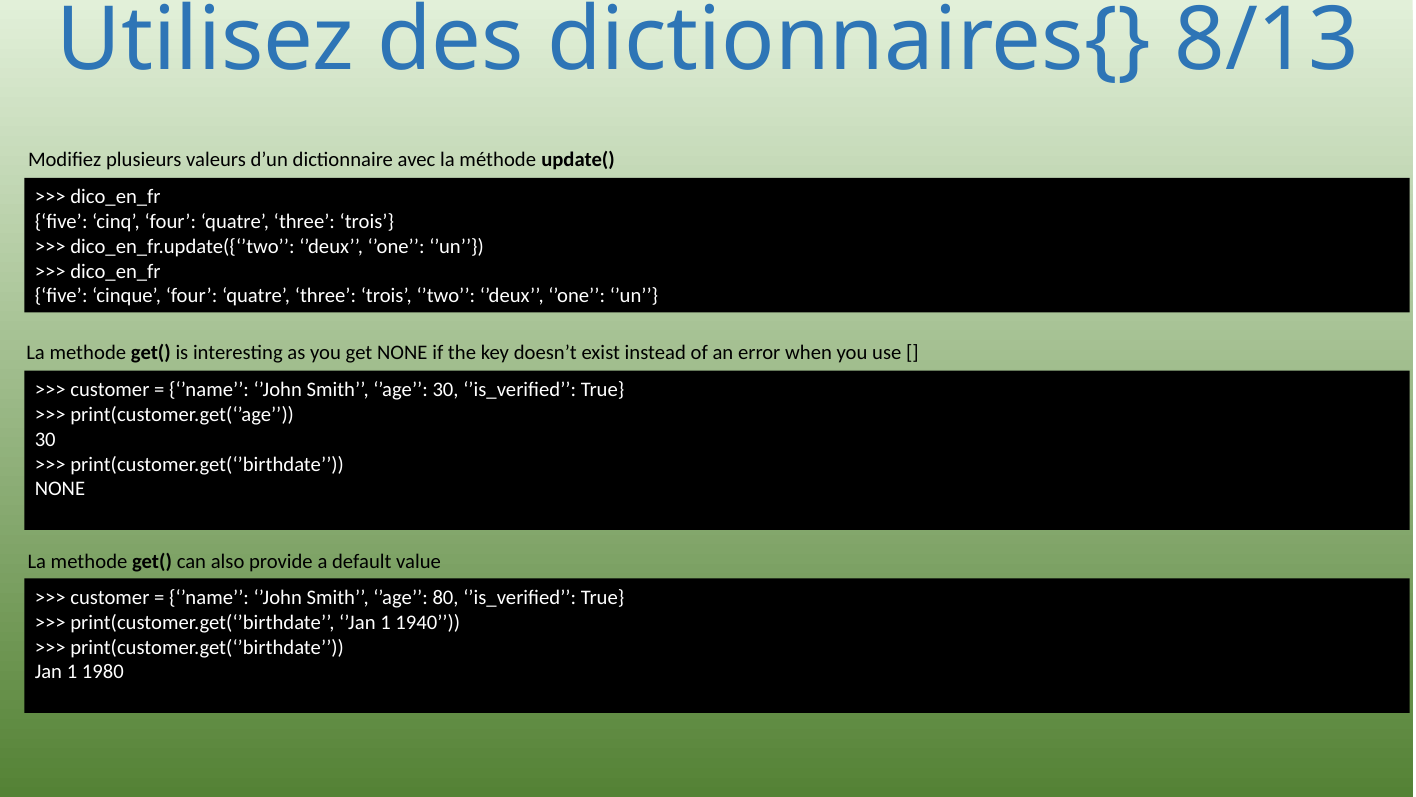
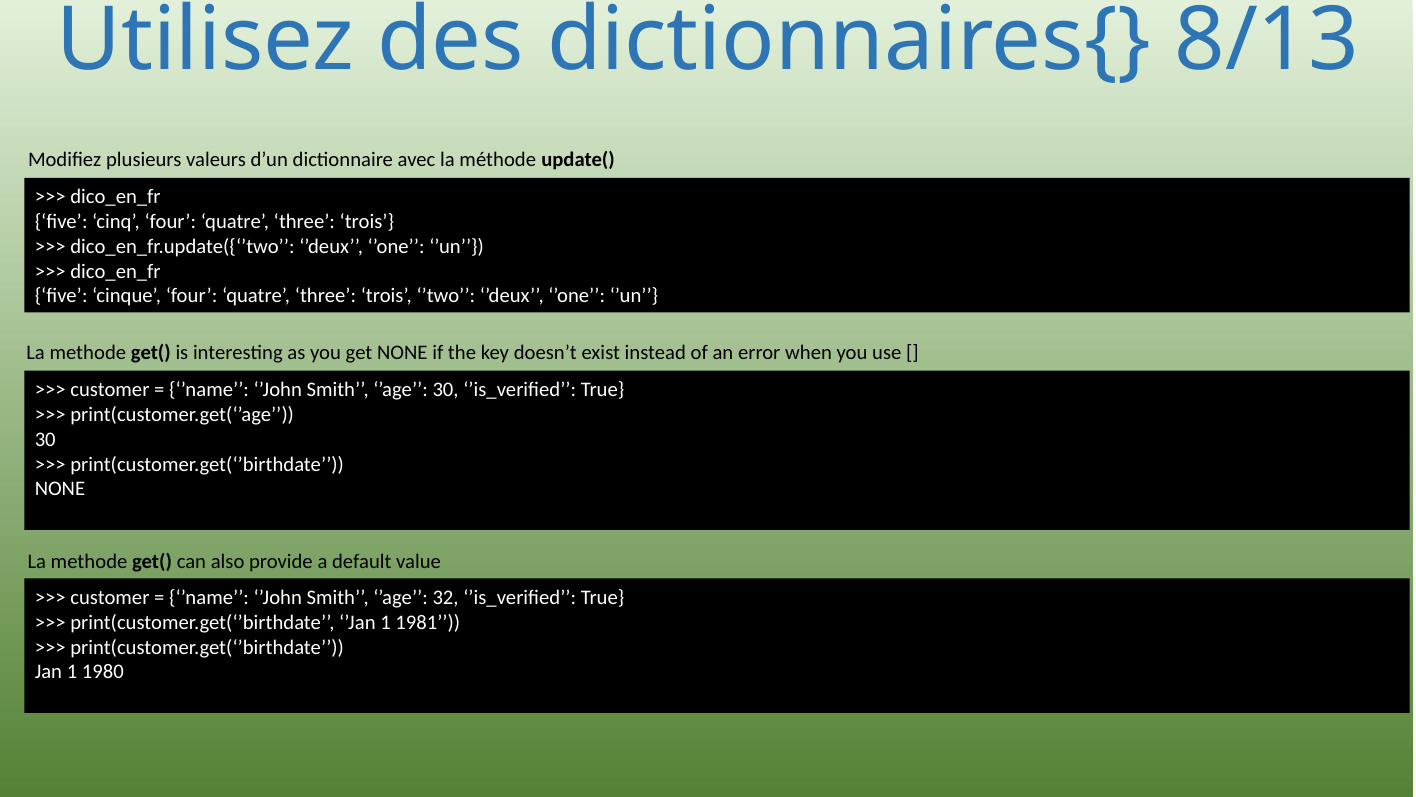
80: 80 -> 32
1940: 1940 -> 1981
